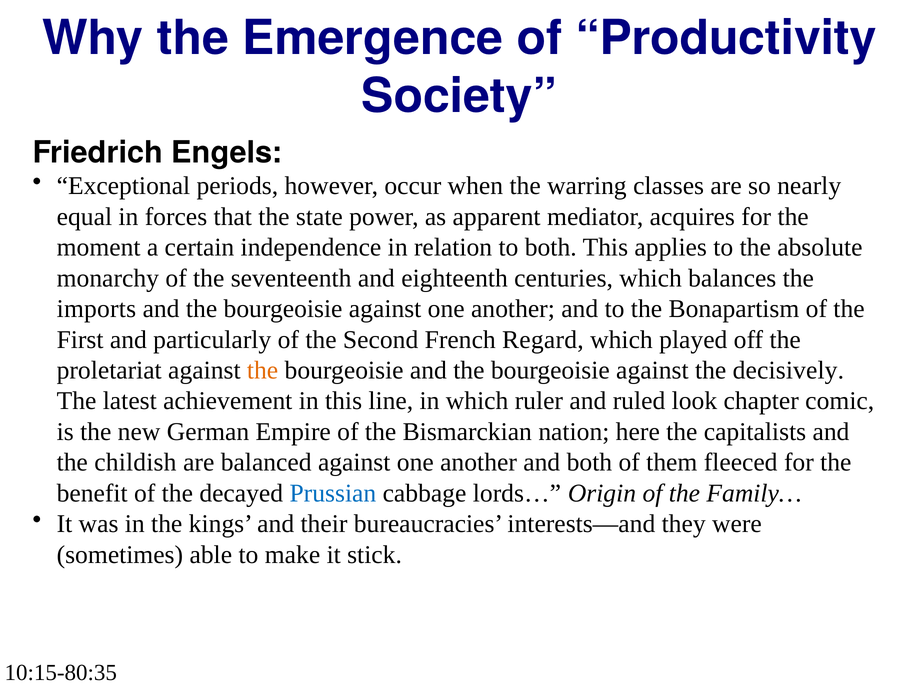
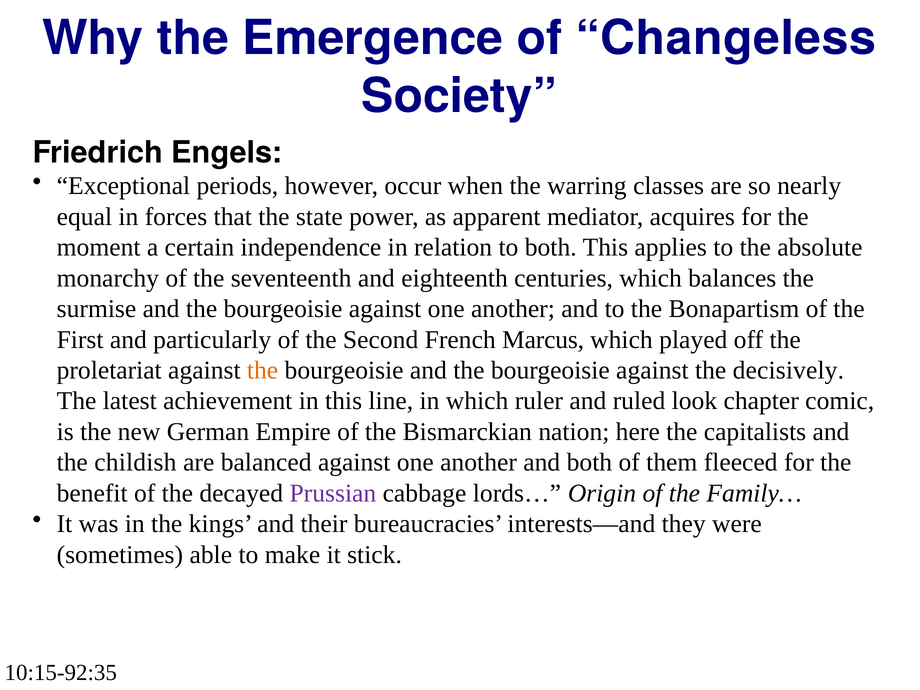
Productivity: Productivity -> Changeless
imports: imports -> surmise
Regard: Regard -> Marcus
Prussian colour: blue -> purple
10:15-80:35: 10:15-80:35 -> 10:15-92:35
